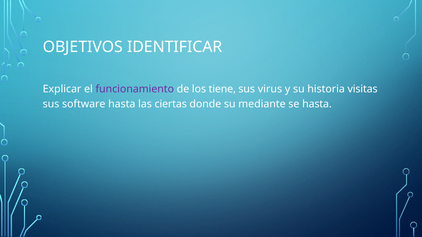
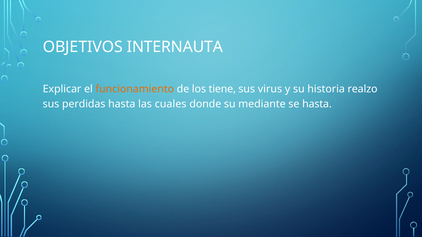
IDENTIFICAR: IDENTIFICAR -> INTERNAUTA
funcionamiento colour: purple -> orange
visitas: visitas -> realzo
software: software -> perdidas
ciertas: ciertas -> cuales
